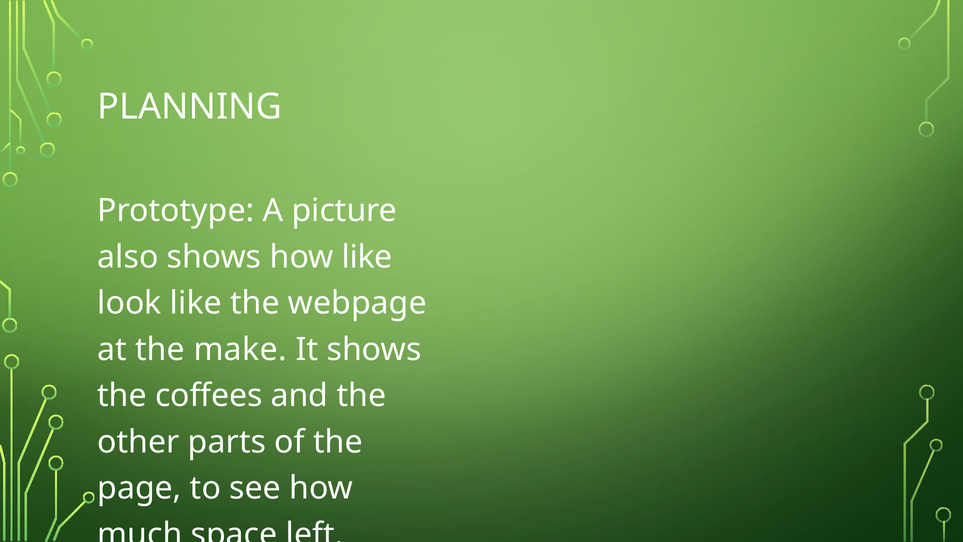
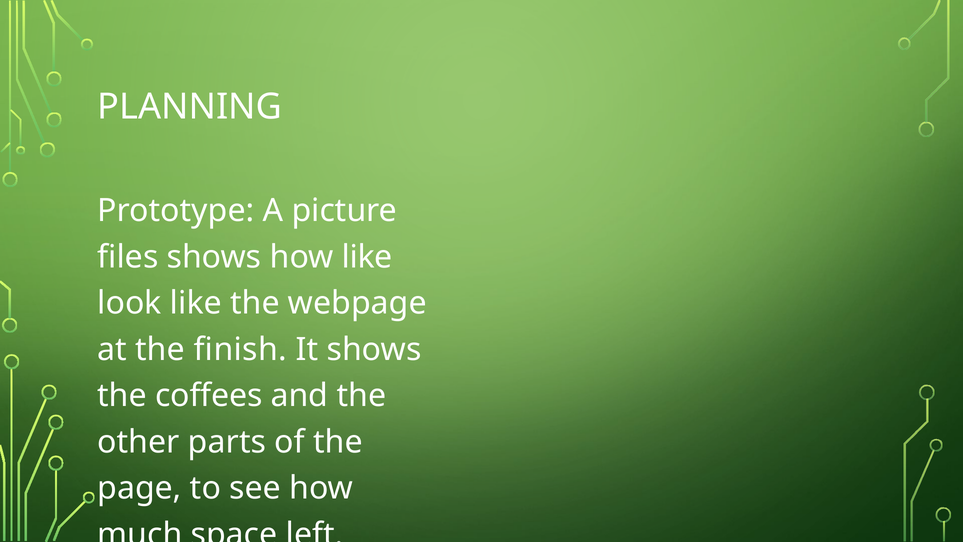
also: also -> files
make: make -> finish
